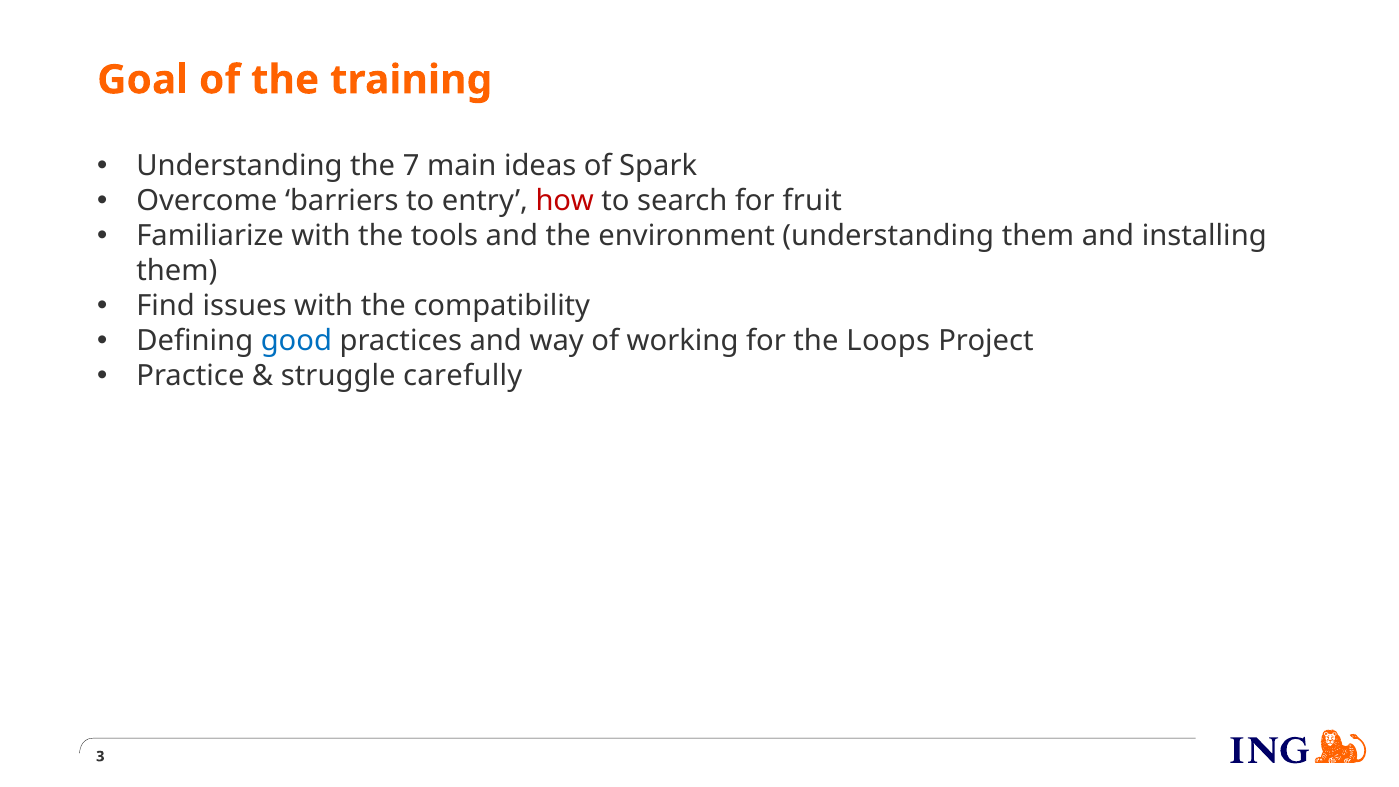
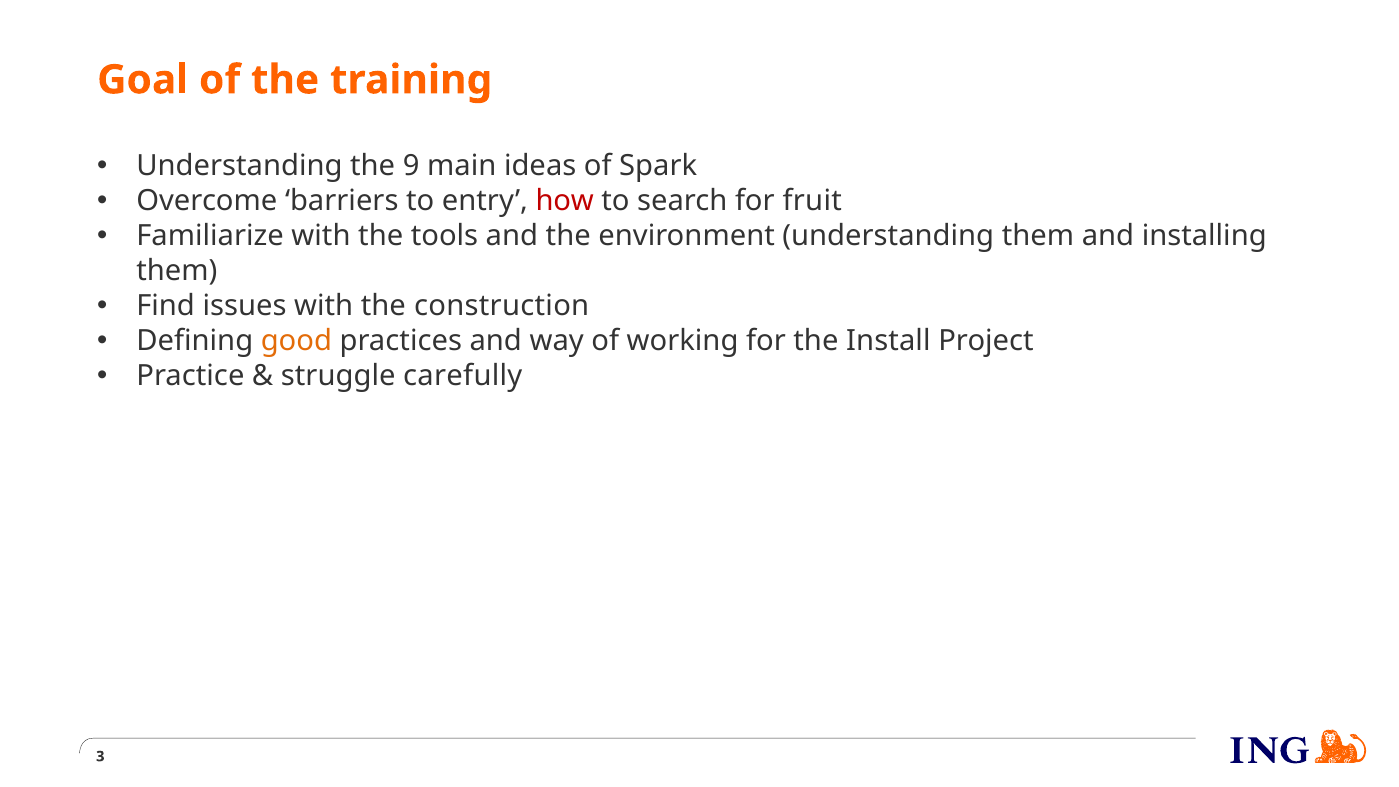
7: 7 -> 9
compatibility: compatibility -> construction
good colour: blue -> orange
Loops: Loops -> Install
